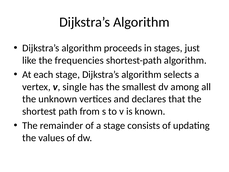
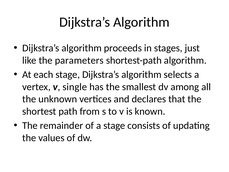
frequencies: frequencies -> parameters
